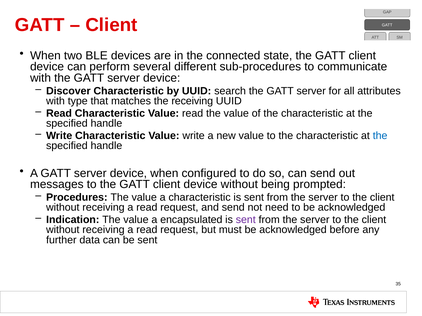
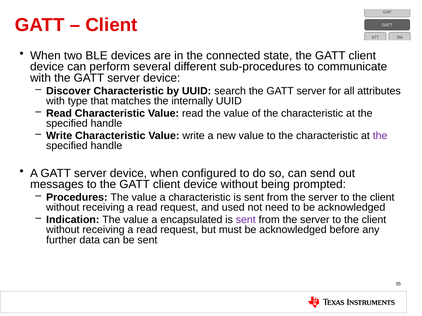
the receiving: receiving -> internally
the at (380, 136) colour: blue -> purple
and send: send -> used
